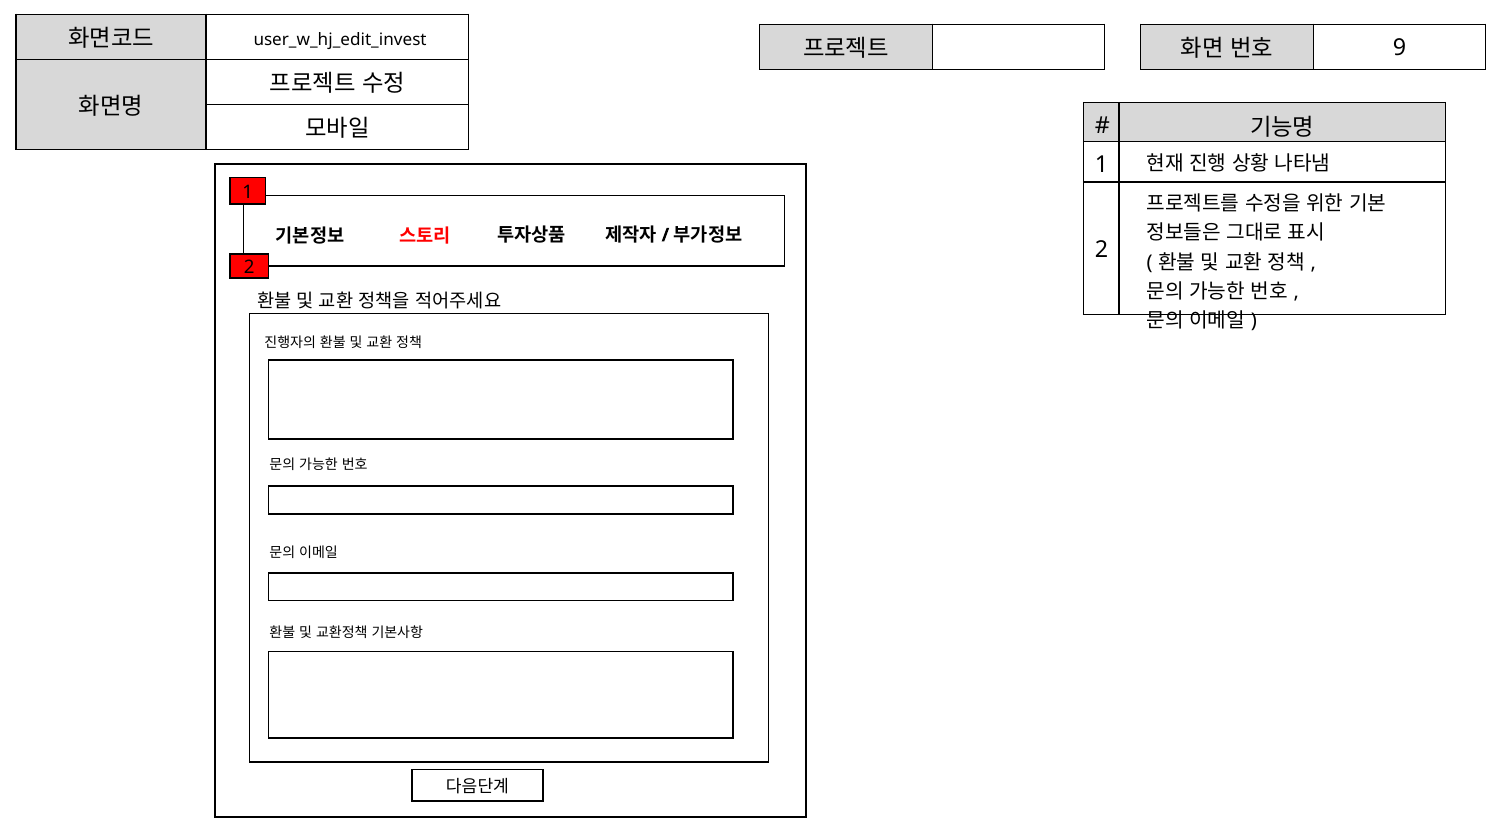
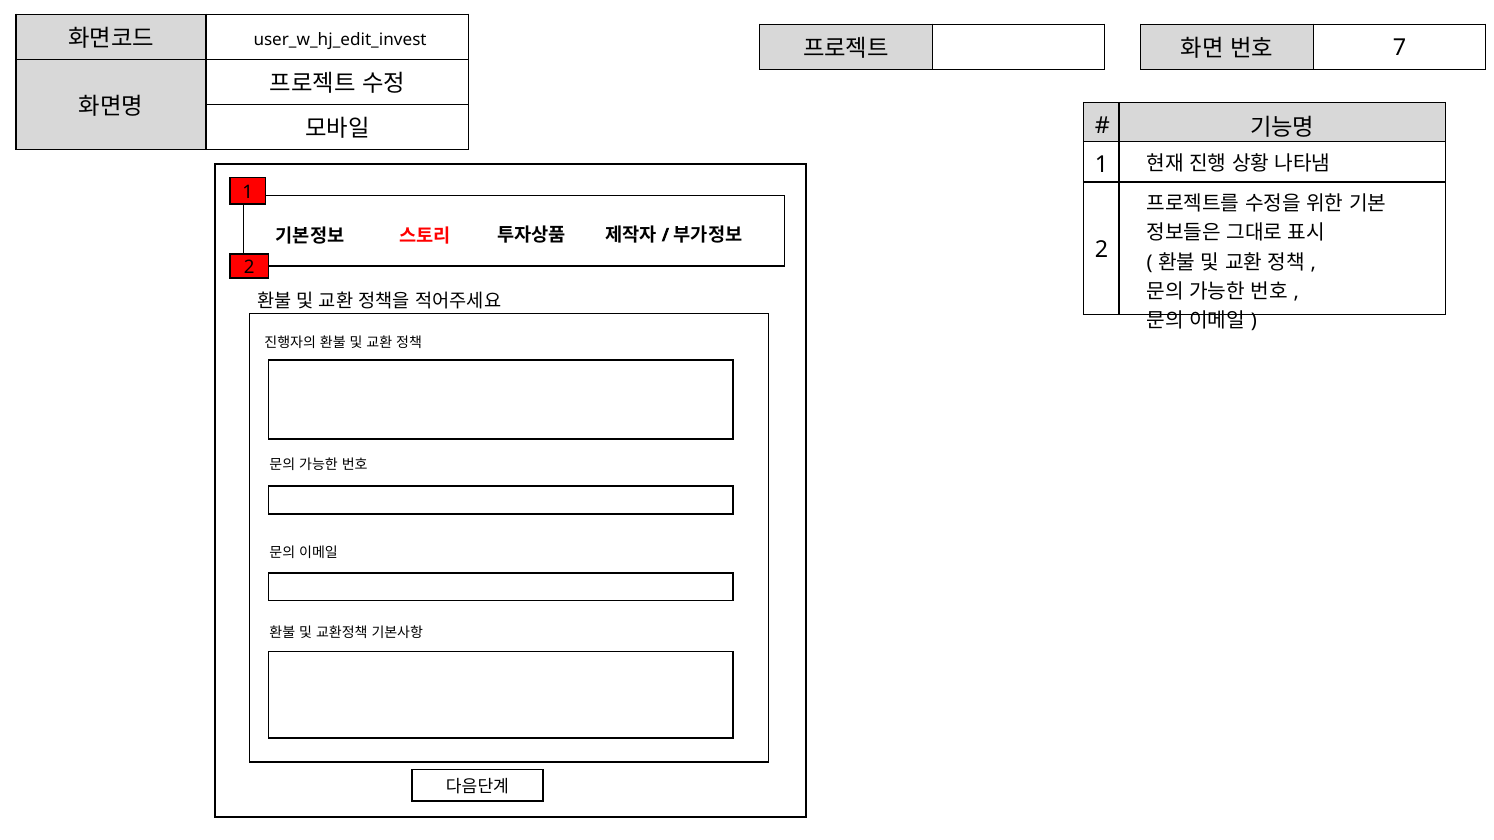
9: 9 -> 7
